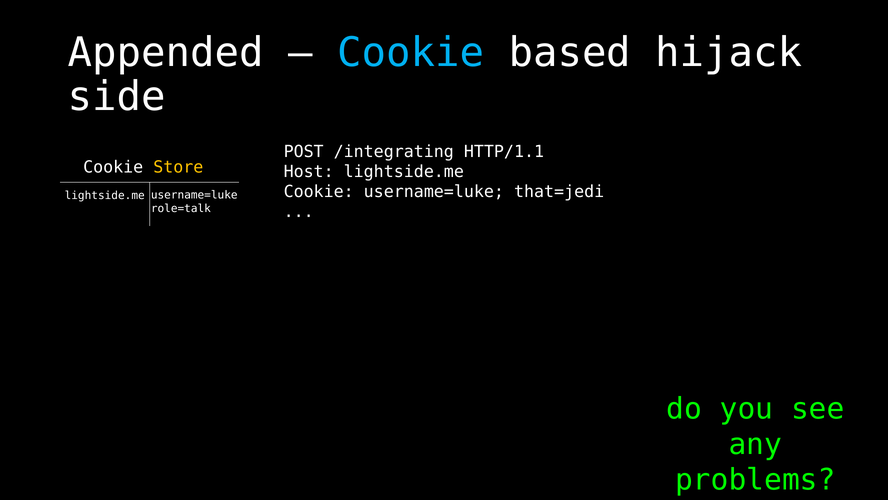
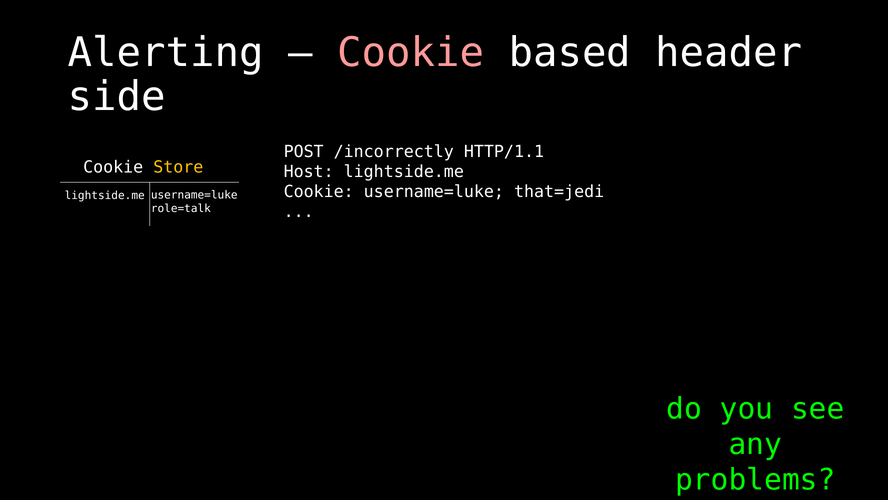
Appended: Appended -> Alerting
Cookie at (411, 53) colour: light blue -> pink
hijack: hijack -> header
/integrating: /integrating -> /incorrectly
